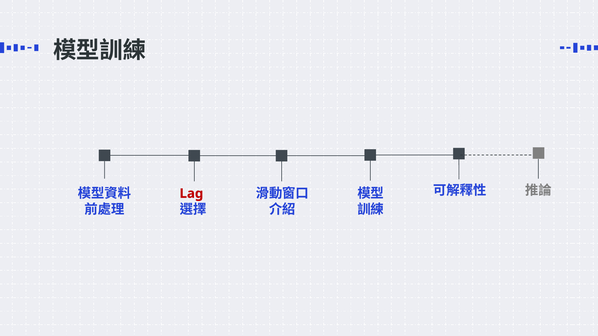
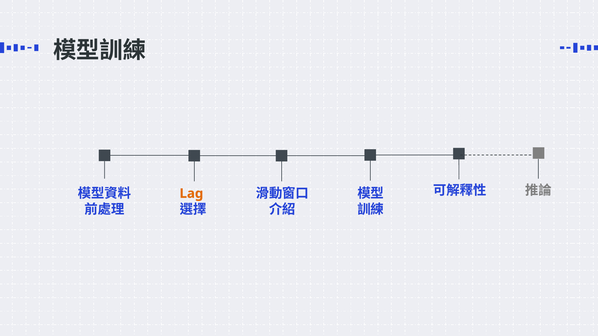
Lag colour: red -> orange
